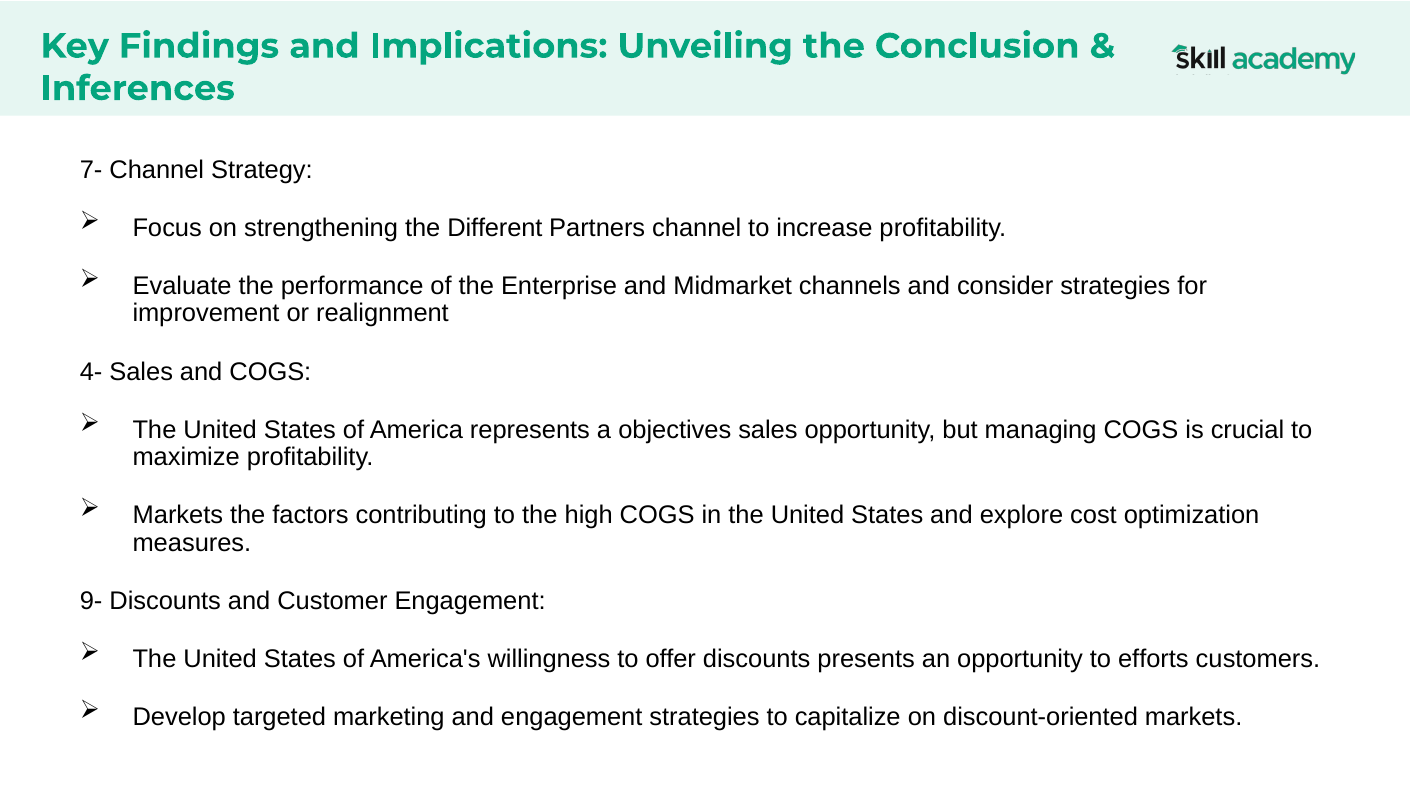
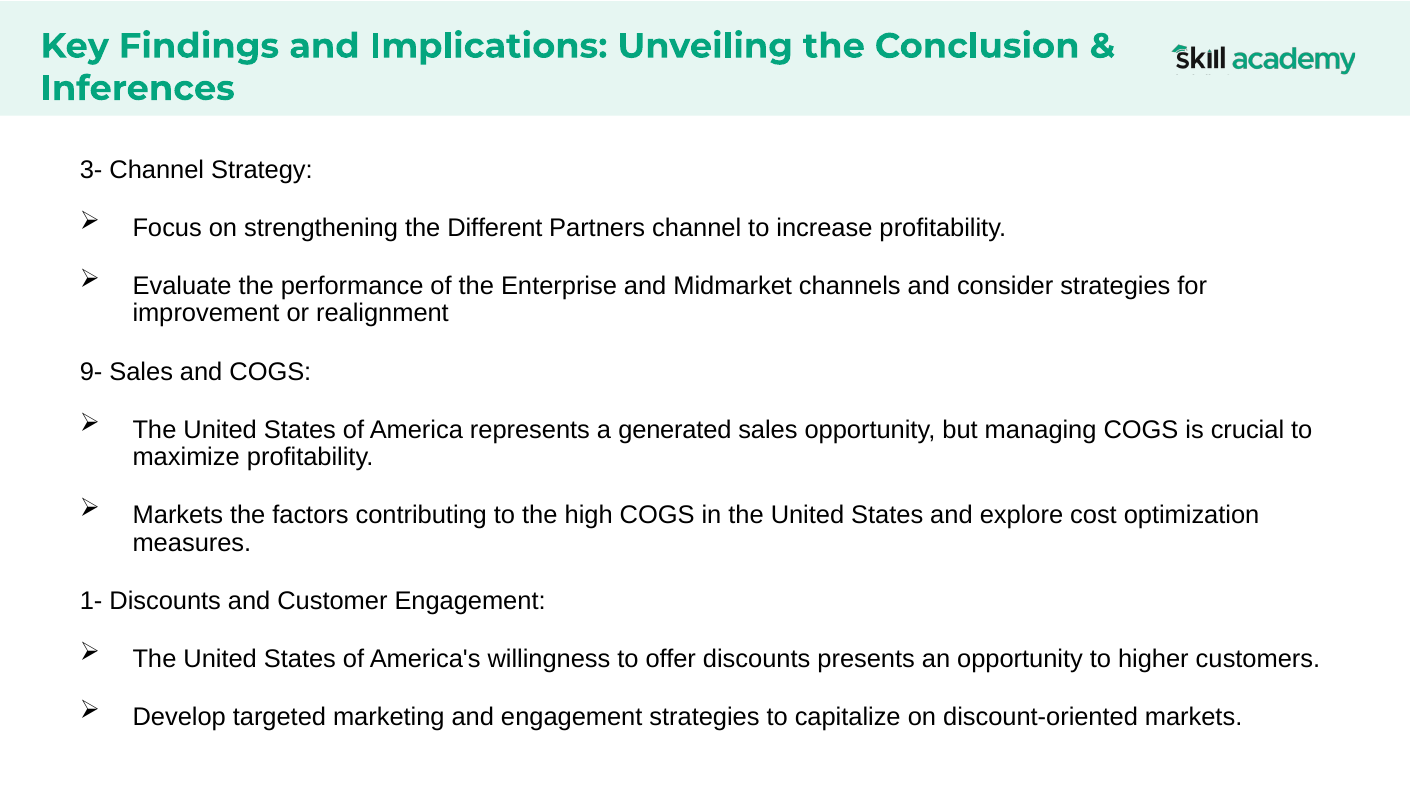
7-: 7- -> 3-
4-: 4- -> 9-
objectives: objectives -> generated
9-: 9- -> 1-
efforts: efforts -> higher
